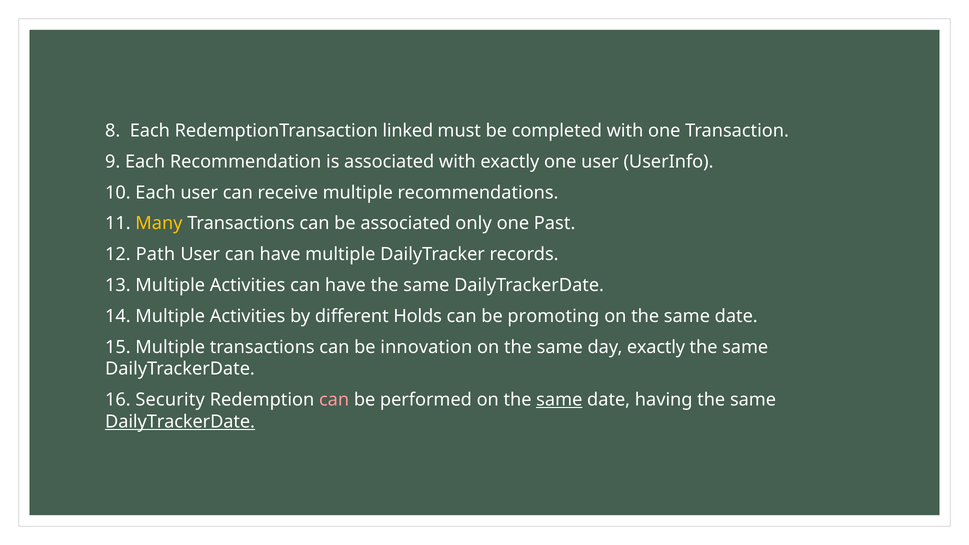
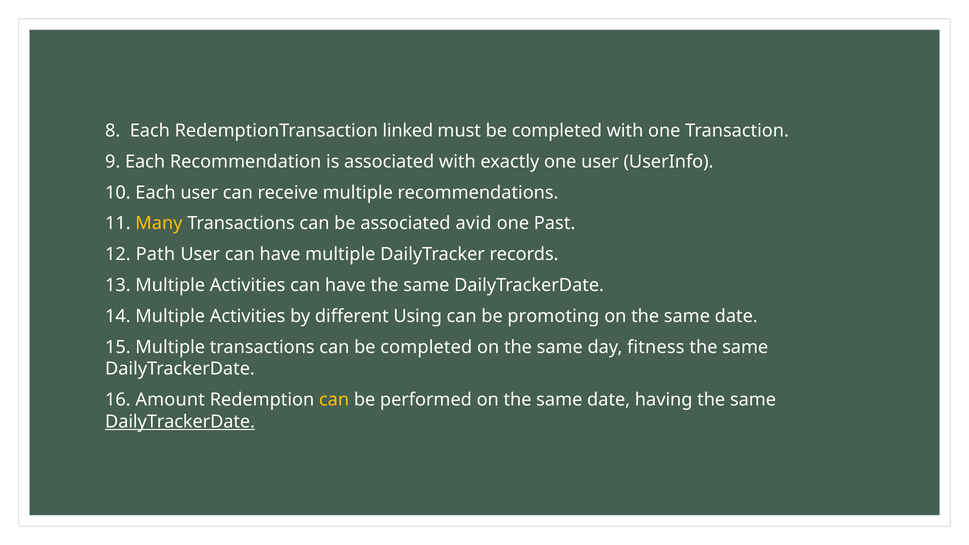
only: only -> avid
Holds: Holds -> Using
can be innovation: innovation -> completed
day exactly: exactly -> fitness
Security: Security -> Amount
can at (334, 400) colour: pink -> yellow
same at (559, 400) underline: present -> none
